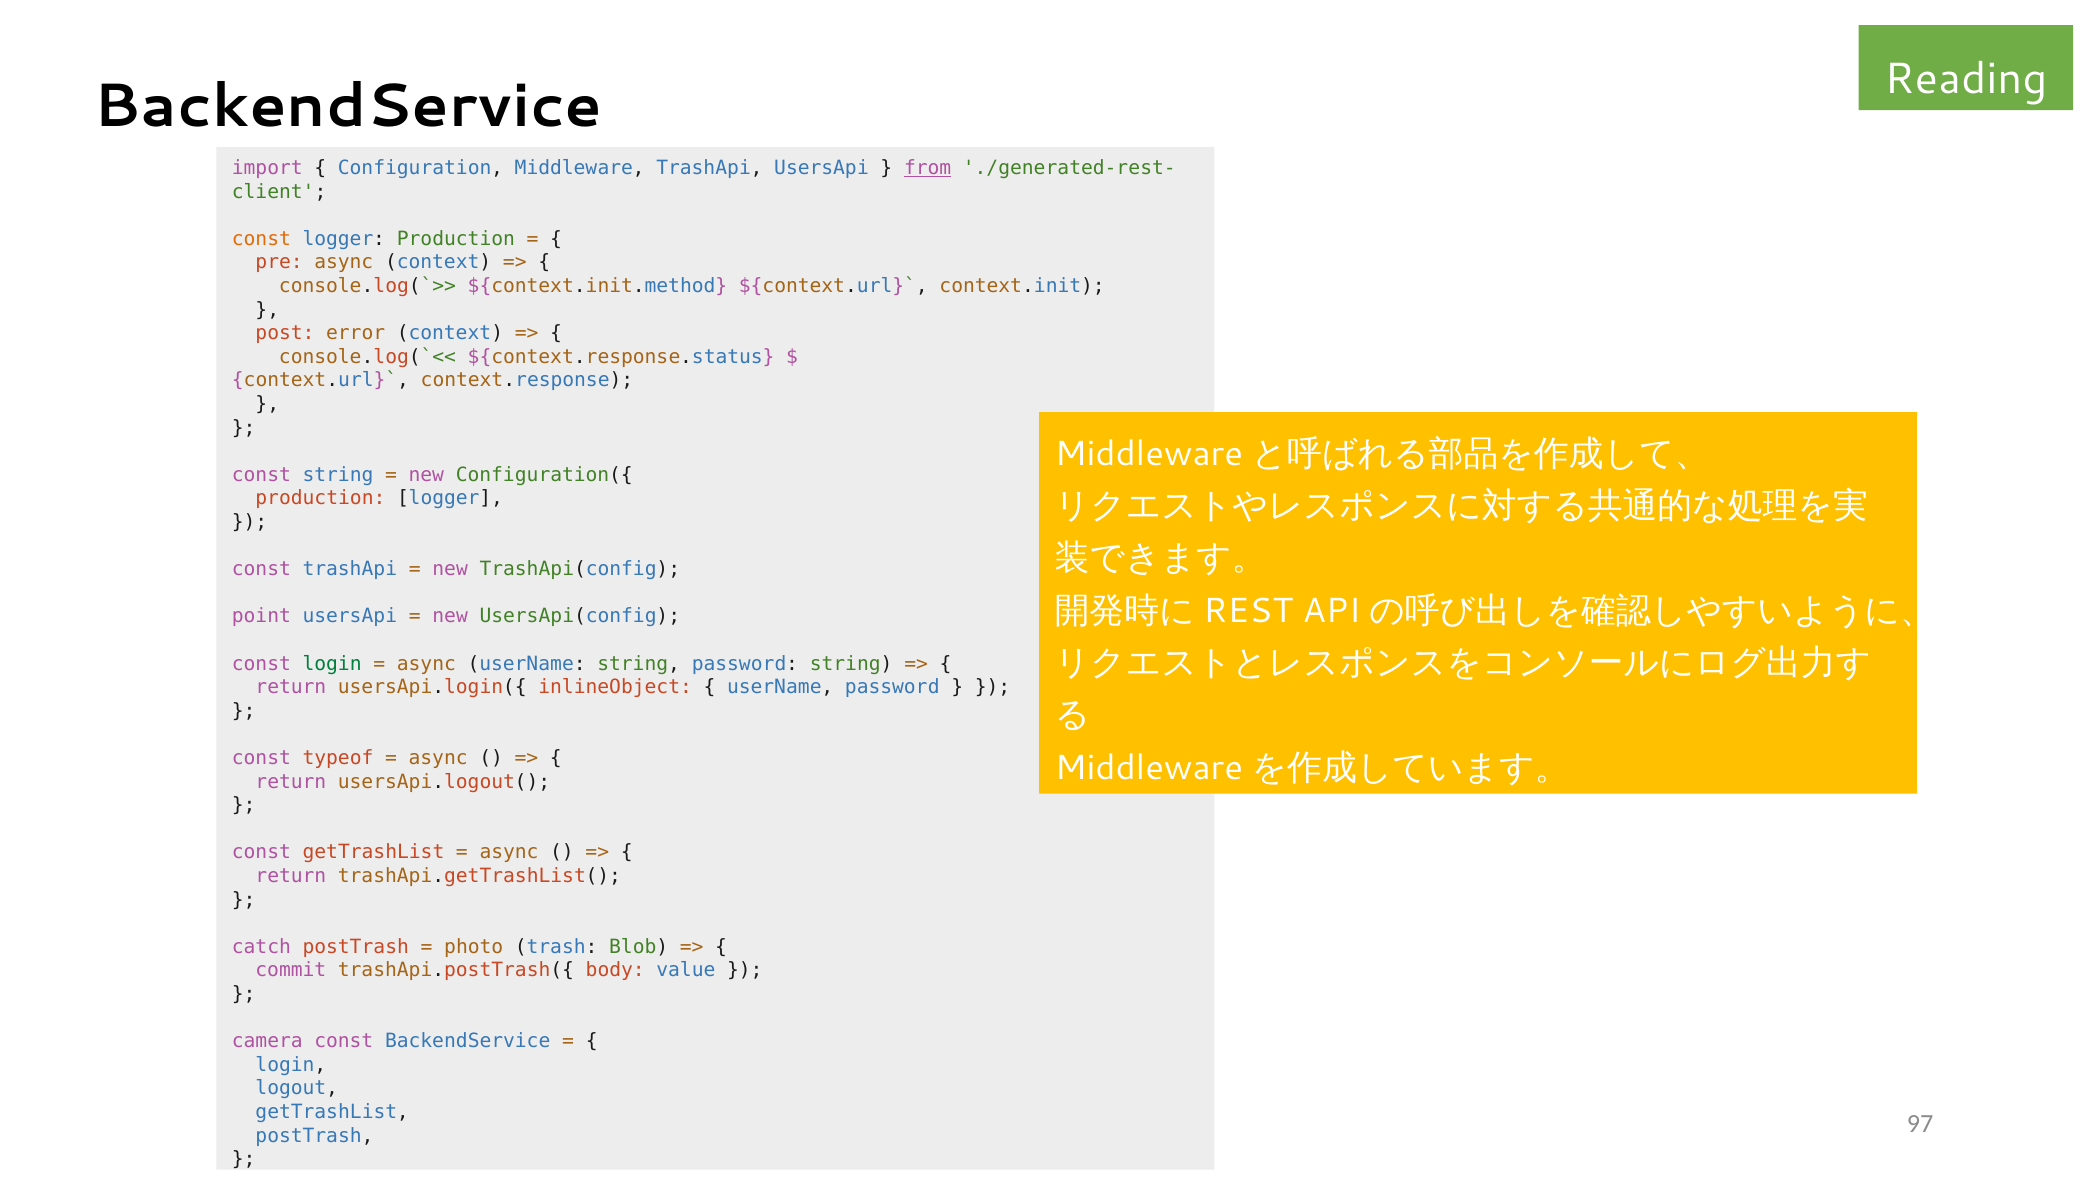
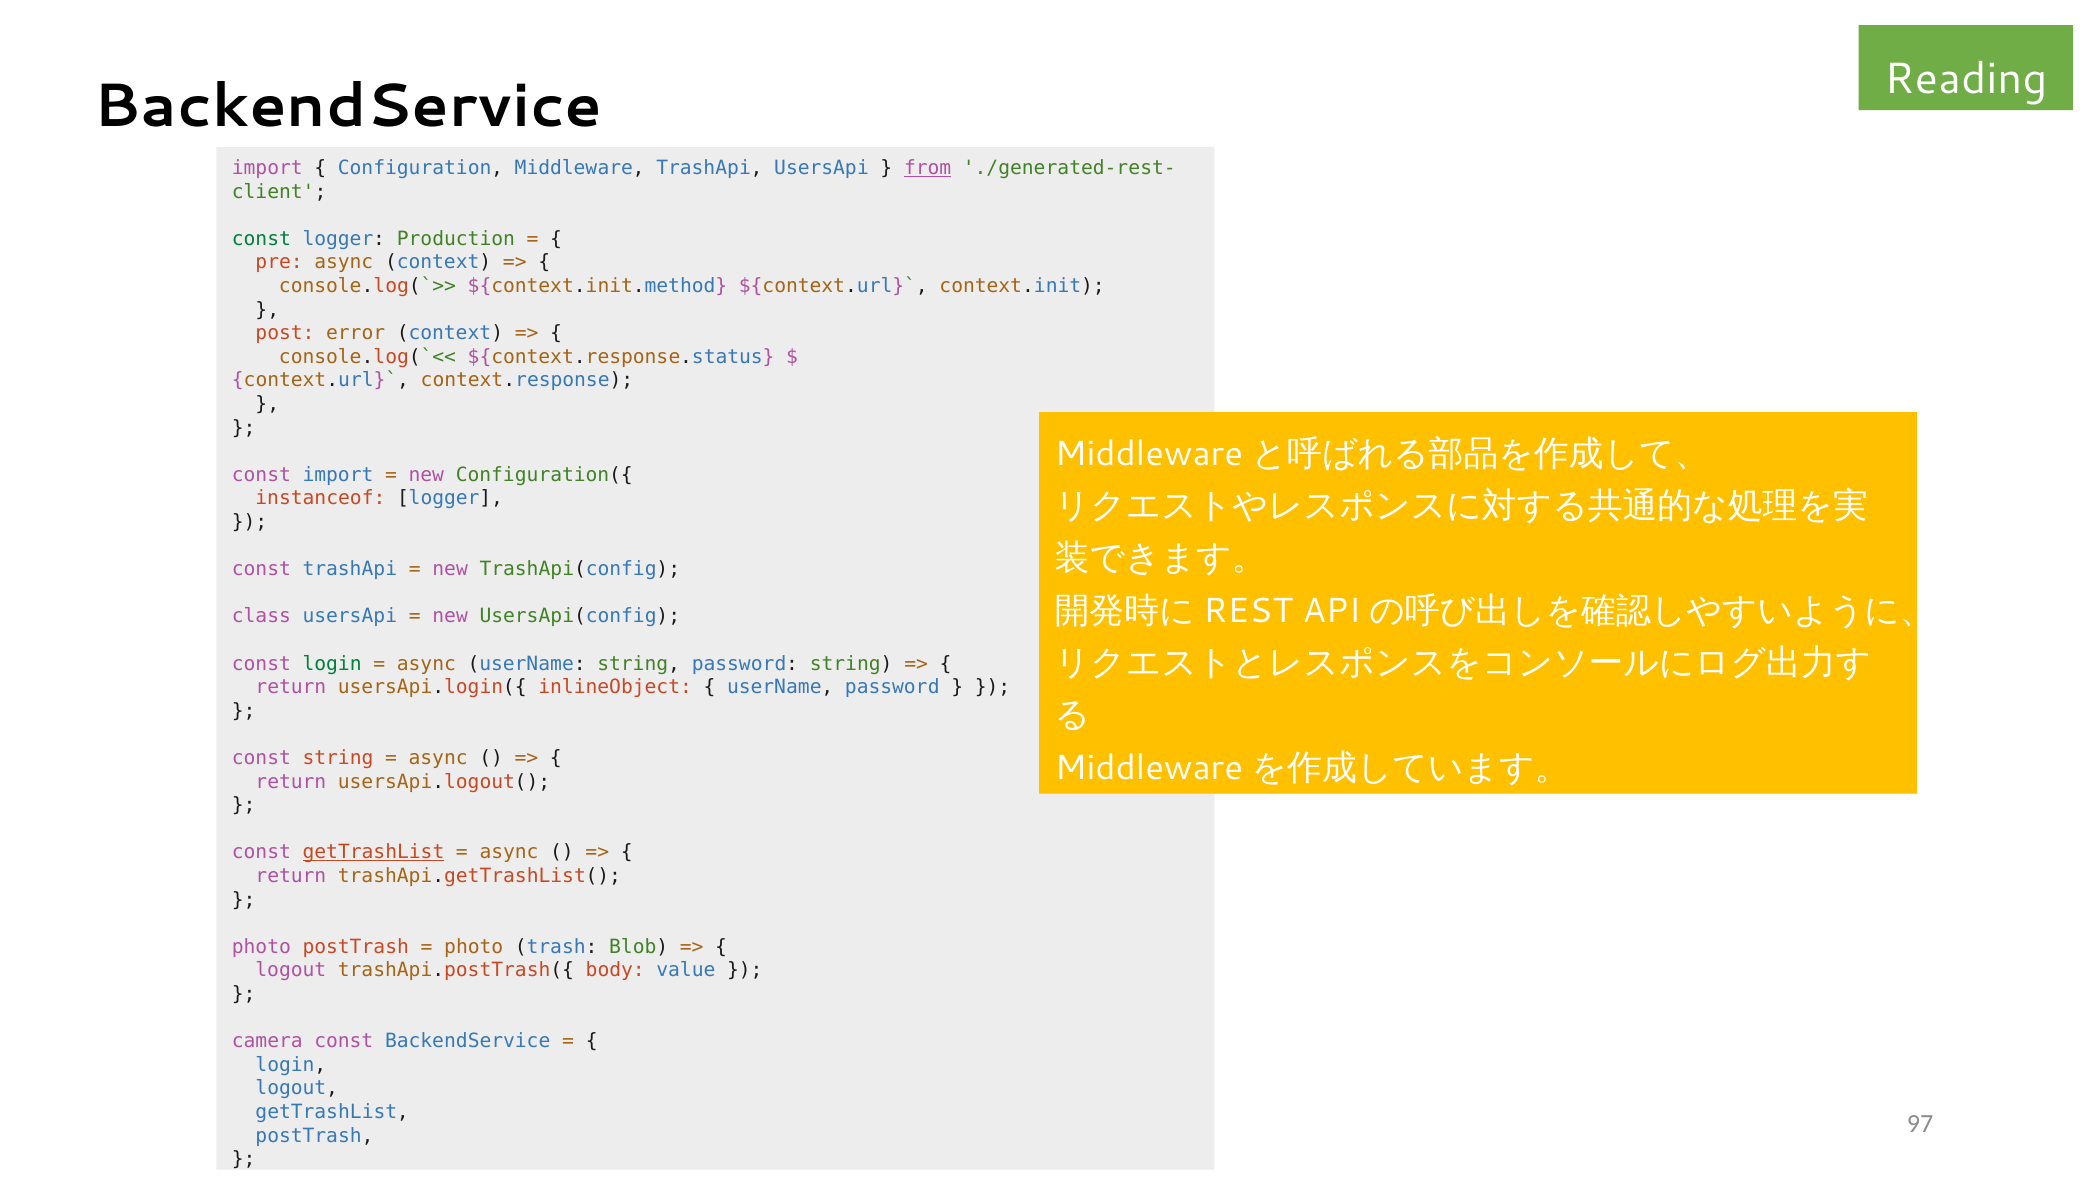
const at (261, 239) colour: orange -> green
const string: string -> import
production at (320, 499): production -> instanceof
point: point -> class
const typeof: typeof -> string
getTrashList at (373, 853) underline: none -> present
catch at (261, 947): catch -> photo
commit at (291, 971): commit -> logout
